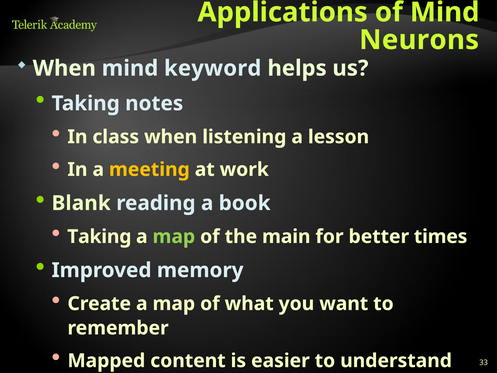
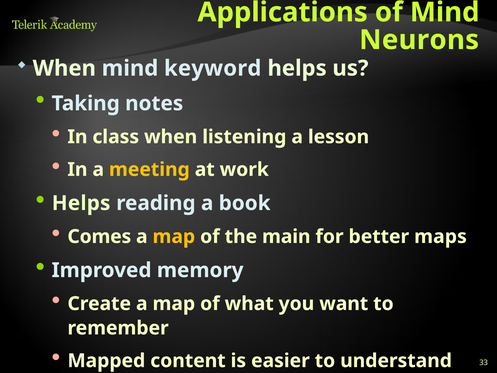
Blank at (81, 203): Blank -> Helps
Taking at (99, 236): Taking -> Comes
map at (174, 236) colour: light green -> yellow
times: times -> maps
